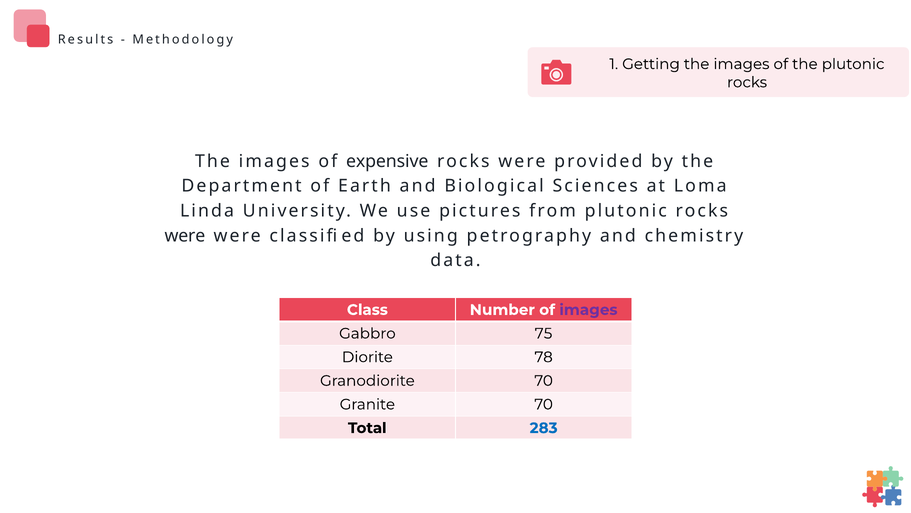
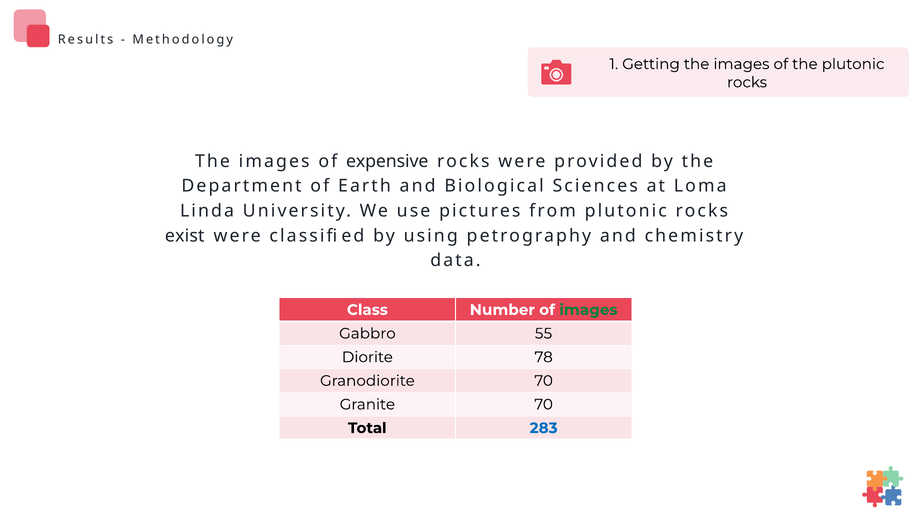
were at (185, 235): were -> exist
images at (588, 310) colour: purple -> green
75: 75 -> 55
